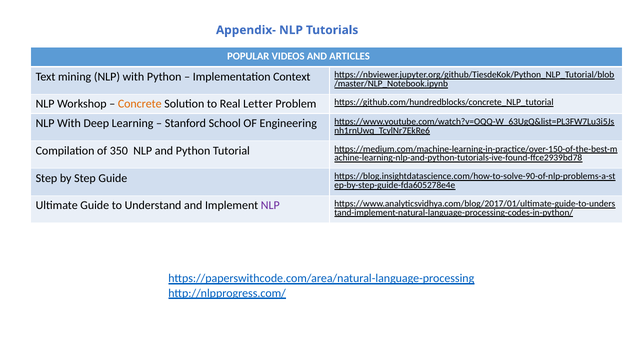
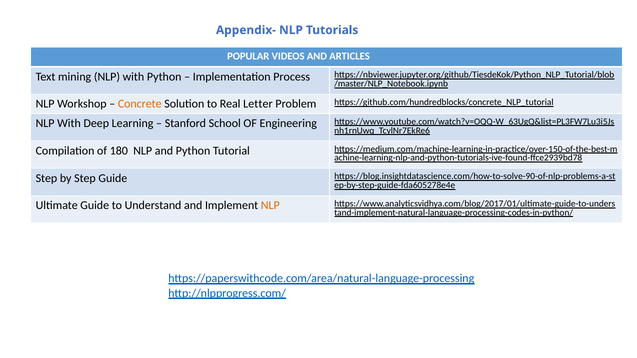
Context: Context -> Process
350: 350 -> 180
NLP at (270, 206) colour: purple -> orange
